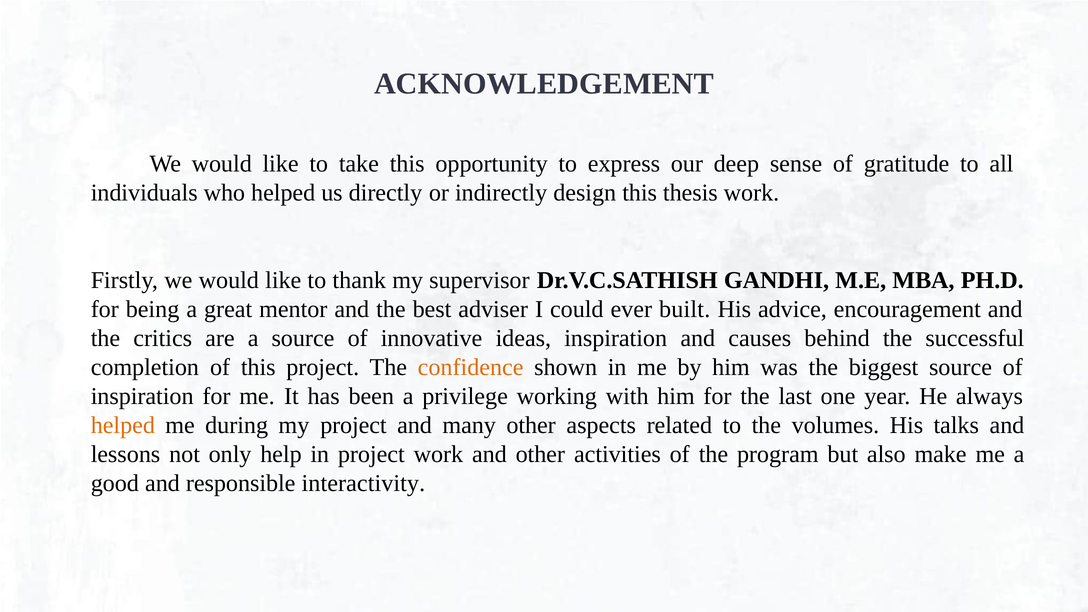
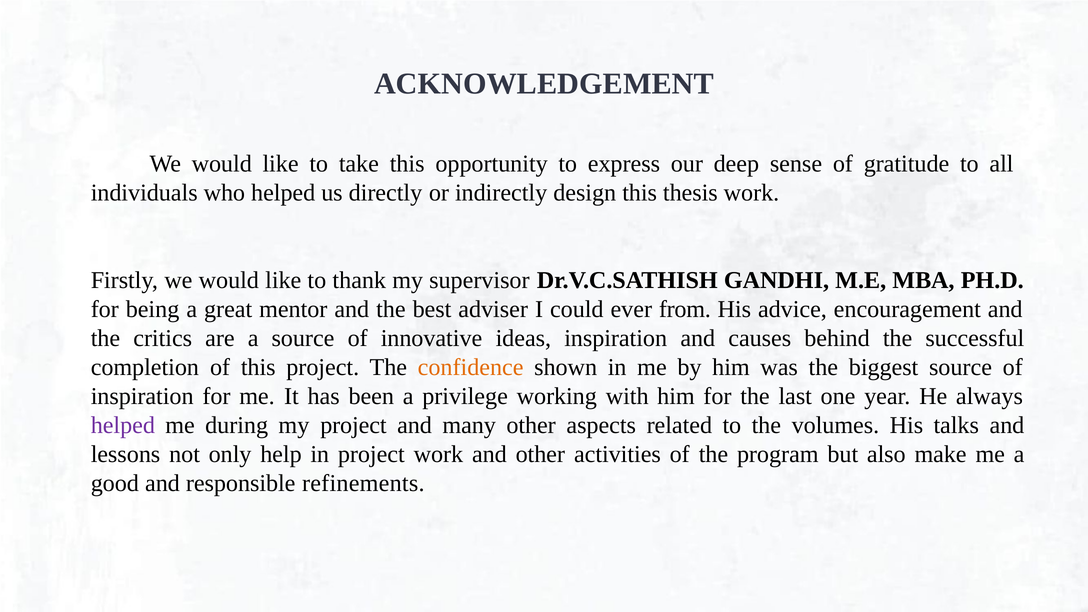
built: built -> from
helped at (123, 425) colour: orange -> purple
interactivity: interactivity -> refinements
